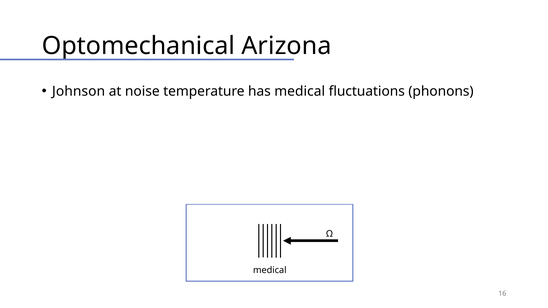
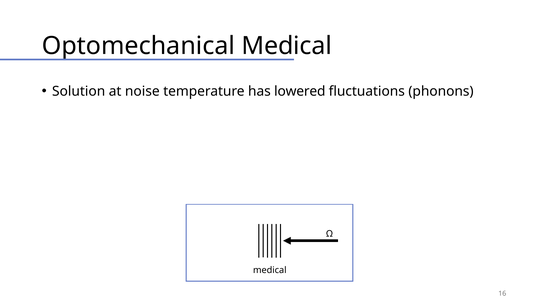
Arizona at (287, 46): Arizona -> Medical
Johnson: Johnson -> Solution
has medical: medical -> lowered
